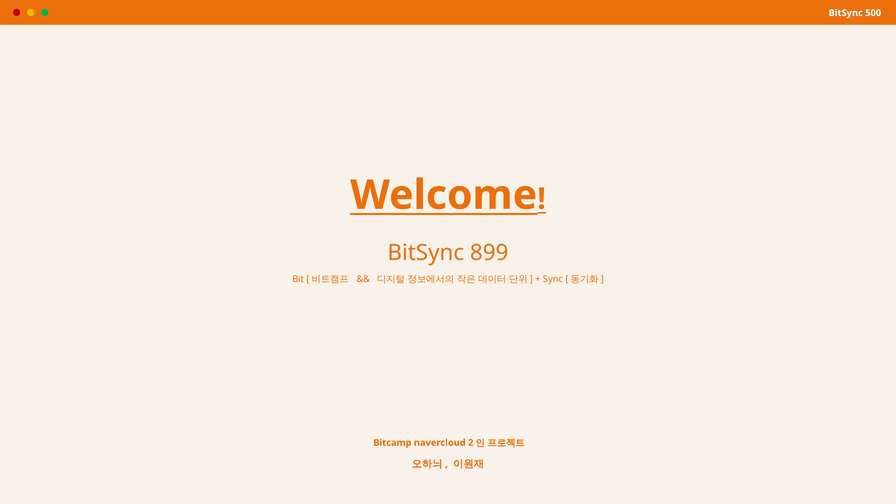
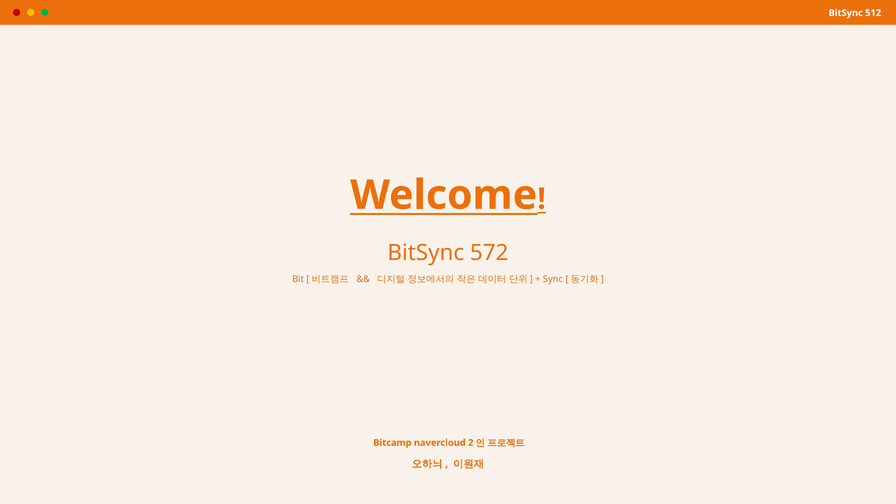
500: 500 -> 512
899: 899 -> 572
